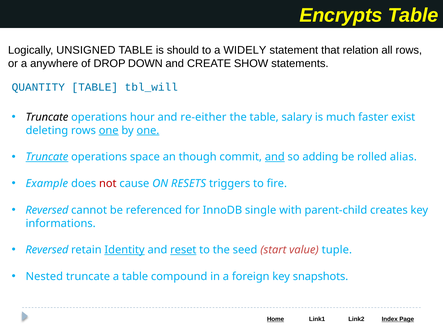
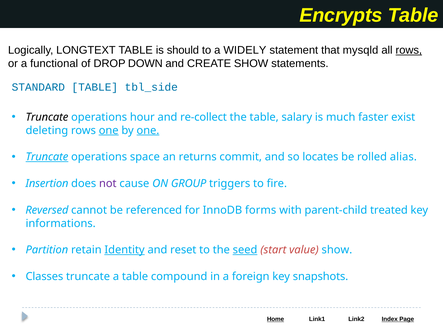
UNSIGNED: UNSIGNED -> LONGTEXT
relation: relation -> mysqld
rows at (409, 50) underline: none -> present
anywhere: anywhere -> functional
QUANTITY: QUANTITY -> STANDARD
tbl_will: tbl_will -> tbl_side
re-either: re-either -> re-collect
though: though -> returns
and at (275, 157) underline: present -> none
adding: adding -> locates
Example: Example -> Insertion
not colour: red -> purple
RESETS: RESETS -> GROUP
single: single -> forms
creates: creates -> treated
Reversed at (47, 250): Reversed -> Partition
reset underline: present -> none
seed underline: none -> present
value tuple: tuple -> show
Nested: Nested -> Classes
